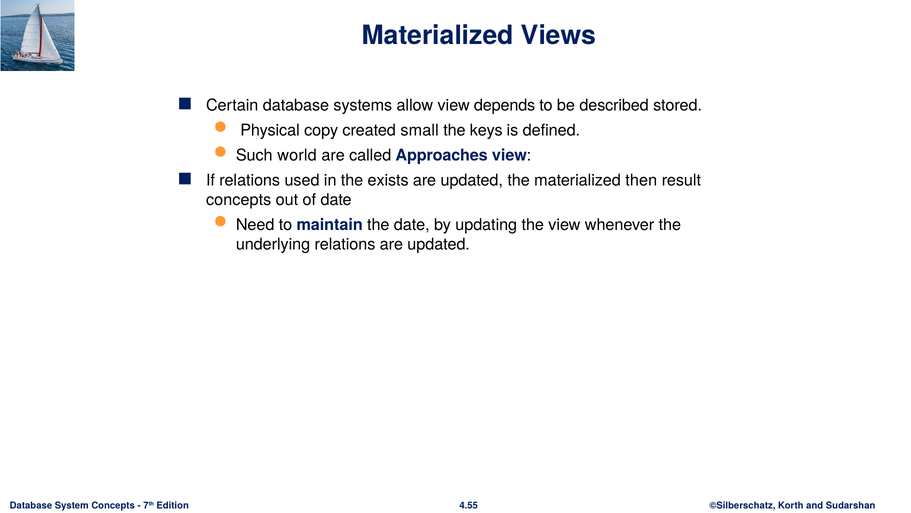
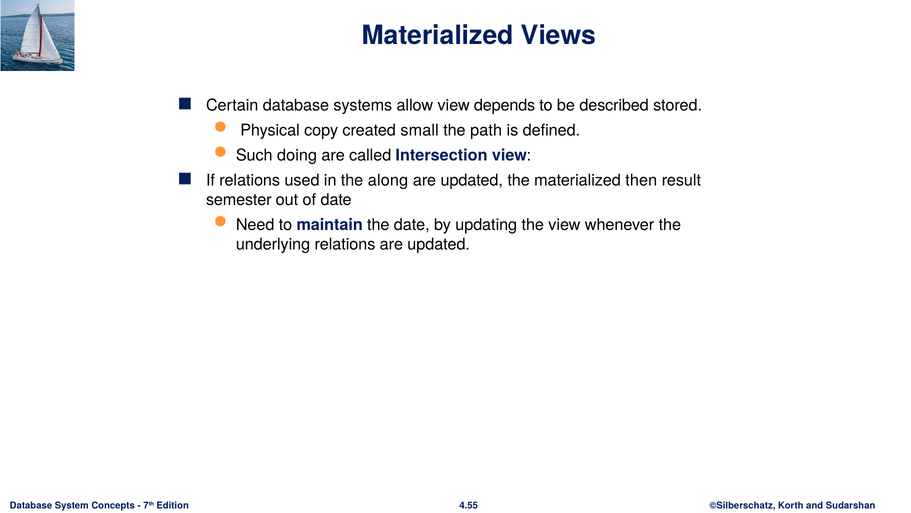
keys: keys -> path
world: world -> doing
Approaches: Approaches -> Intersection
exists: exists -> along
concepts at (239, 200): concepts -> semester
